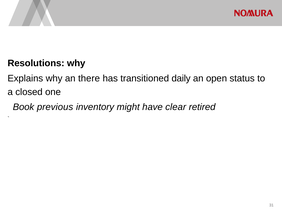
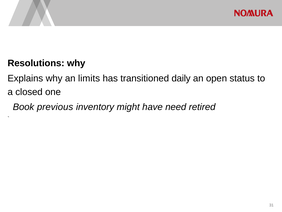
there: there -> limits
clear: clear -> need
